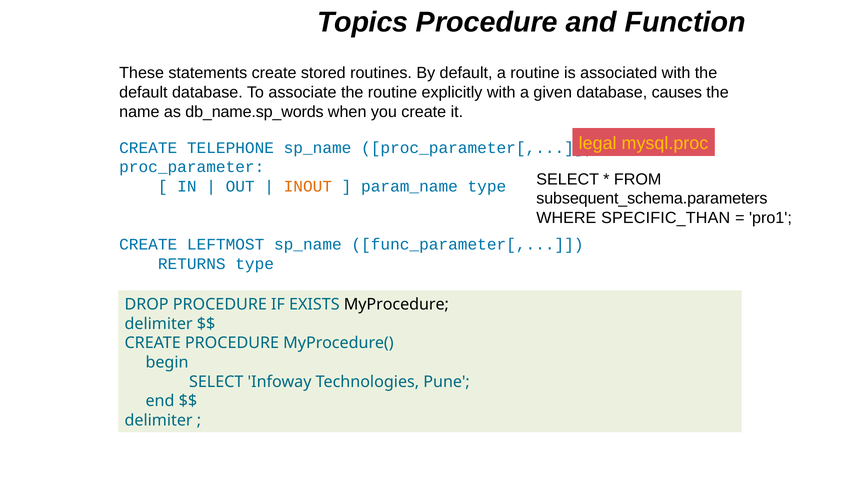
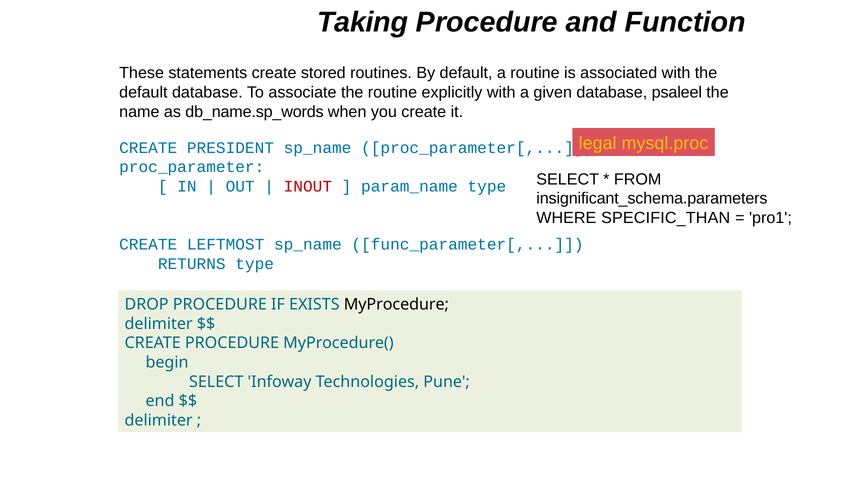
Topics: Topics -> Taking
causes: causes -> psaleel
TELEPHONE: TELEPHONE -> PRESIDENT
INOUT colour: orange -> red
subsequent_schema.parameters: subsequent_schema.parameters -> insignificant_schema.parameters
